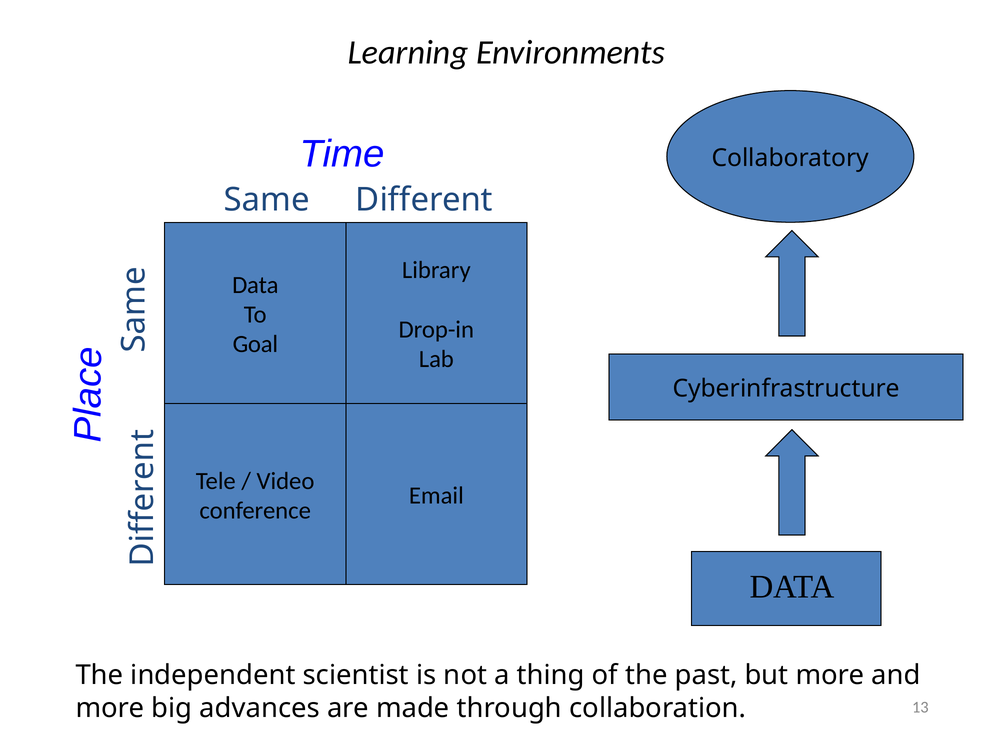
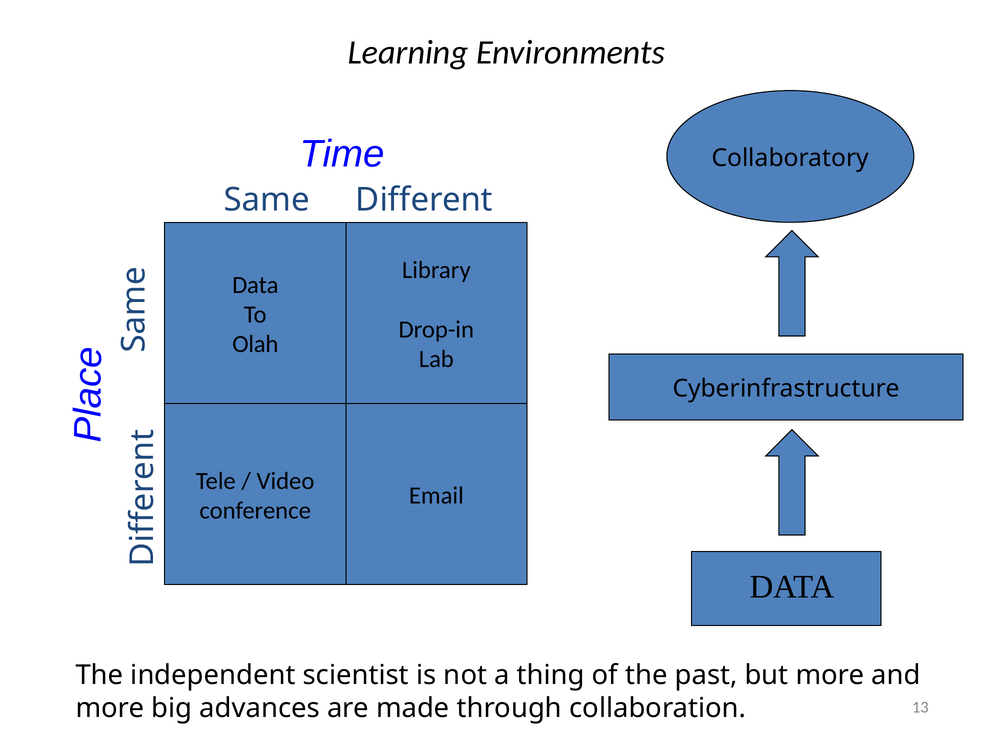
Goal: Goal -> Olah
